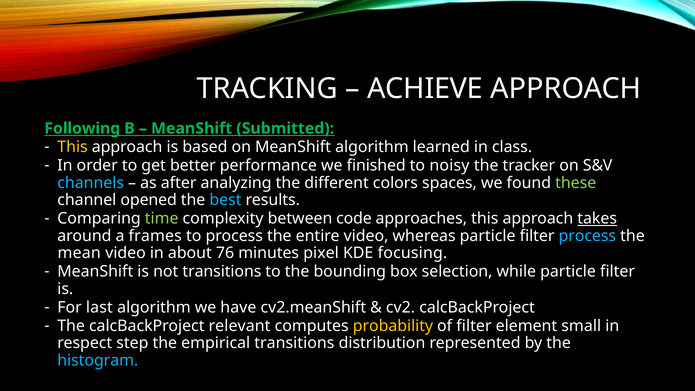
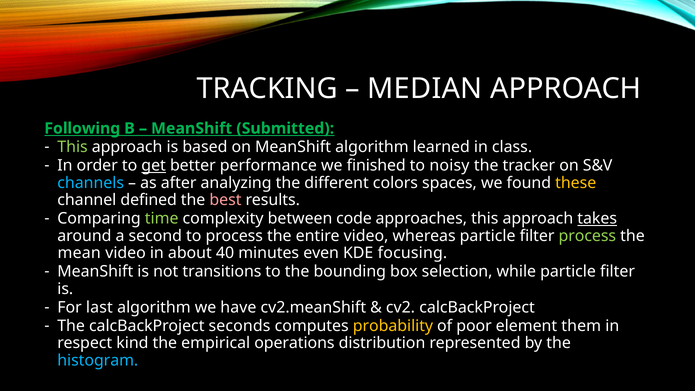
ACHIEVE: ACHIEVE -> MEDIAN
This at (73, 147) colour: yellow -> light green
get underline: none -> present
these colour: light green -> yellow
opened: opened -> defined
best colour: light blue -> pink
frames: frames -> second
process at (587, 236) colour: light blue -> light green
76: 76 -> 40
pixel: pixel -> even
relevant: relevant -> seconds
of filter: filter -> poor
small: small -> them
step: step -> kind
empirical transitions: transitions -> operations
